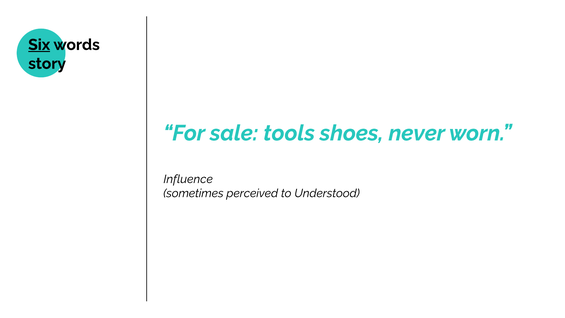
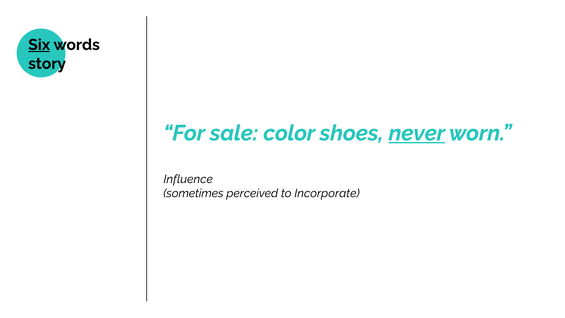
tools: tools -> color
never underline: none -> present
Understood: Understood -> Incorporate
